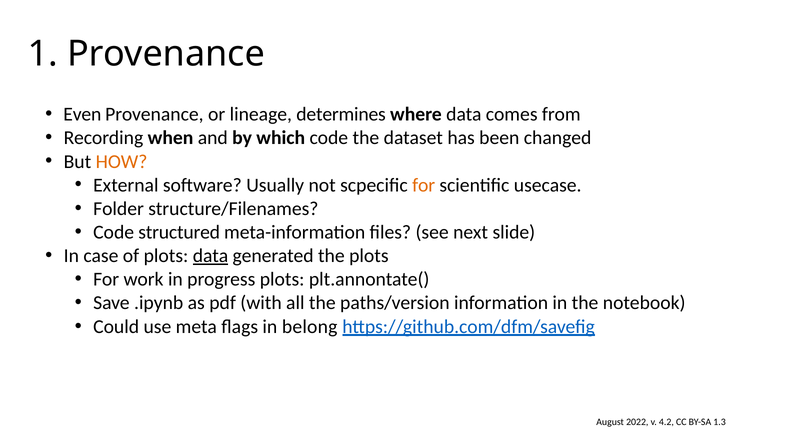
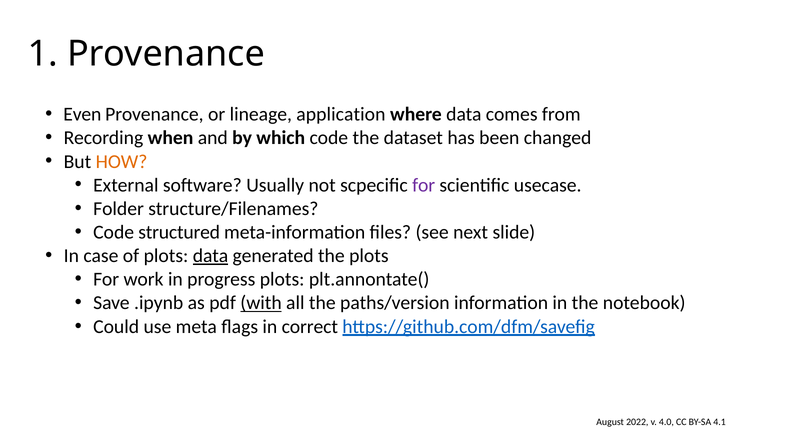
determines: determines -> application
for at (424, 185) colour: orange -> purple
with underline: none -> present
belong: belong -> correct
4.2: 4.2 -> 4.0
1.3: 1.3 -> 4.1
